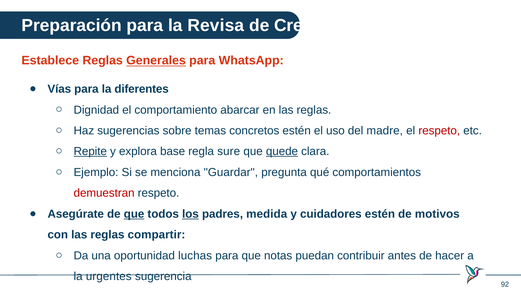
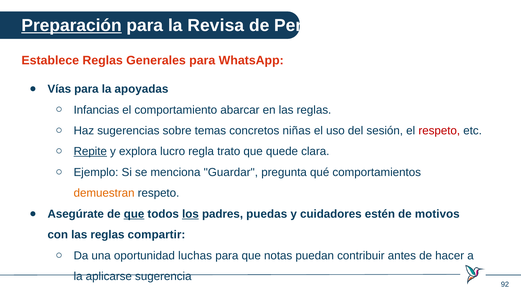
Preparación underline: none -> present
Creo: Creo -> Pero
Generales underline: present -> none
diferentes: diferentes -> apoyadas
Dignidad: Dignidad -> Infancias
concretos estén: estén -> niñas
madre: madre -> sesión
base: base -> lucro
sure: sure -> trato
quede underline: present -> none
demuestran colour: red -> orange
medida: medida -> puedas
urgentes: urgentes -> aplicarse
